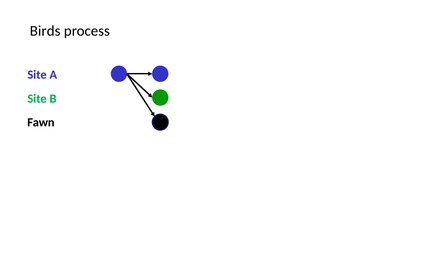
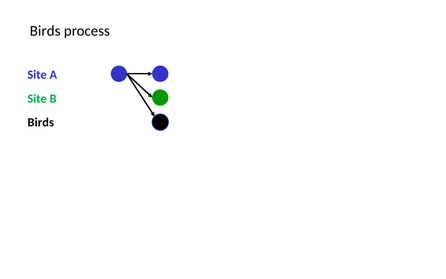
Fawn at (41, 122): Fawn -> Birds
